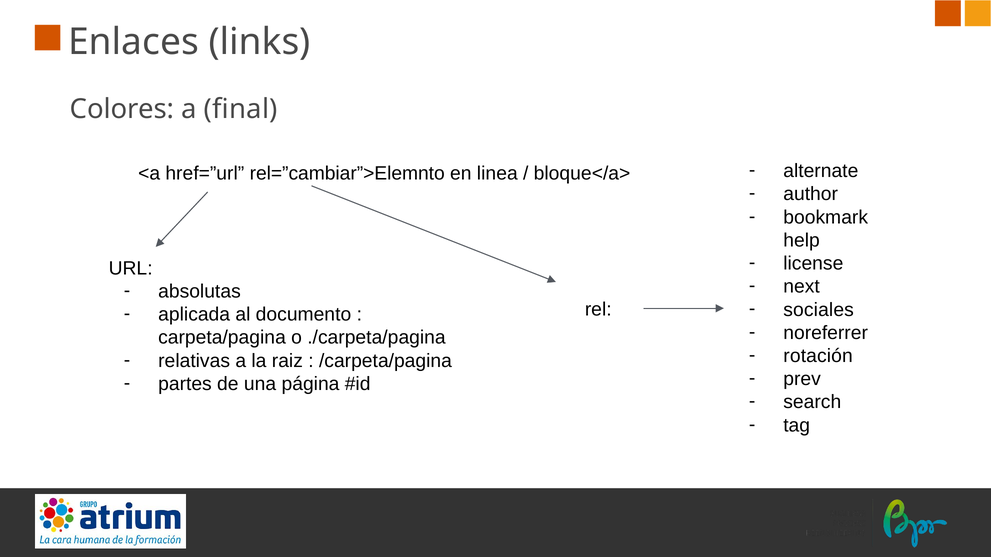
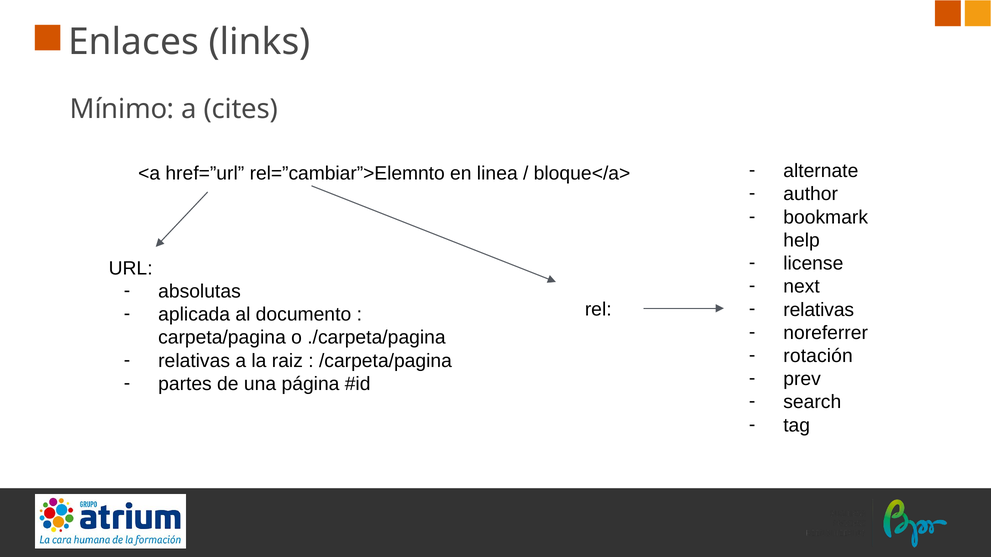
Colores: Colores -> Mínimo
final: final -> cites
sociales at (819, 310): sociales -> relativas
